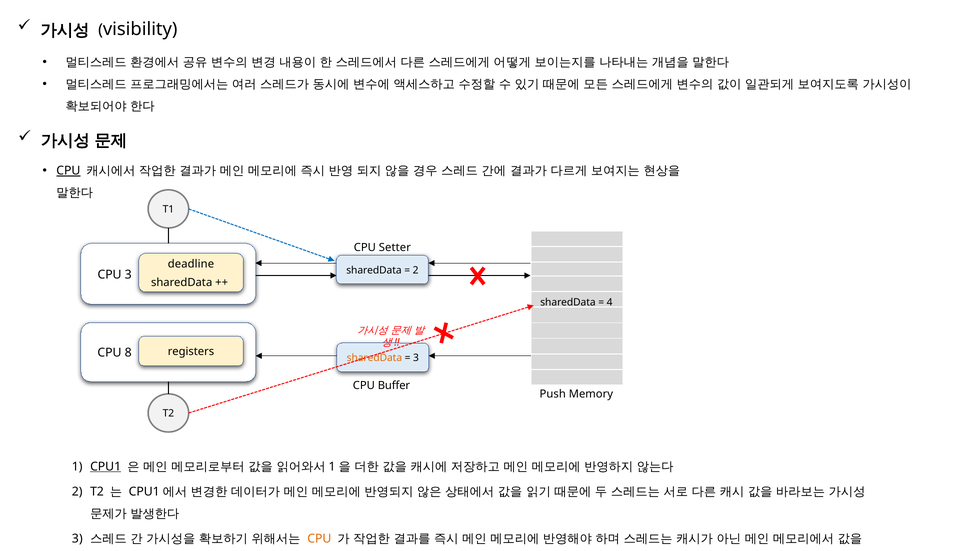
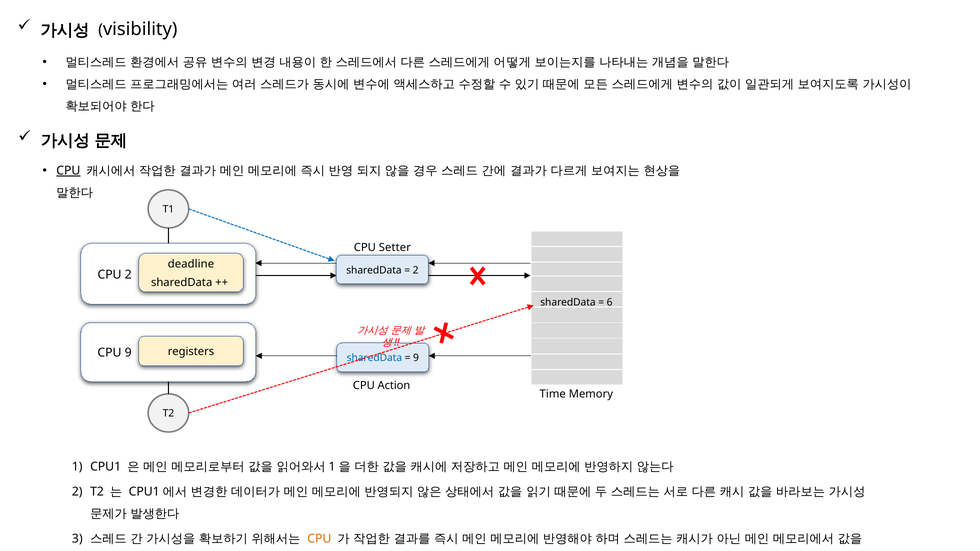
CPU 3: 3 -> 2
4: 4 -> 6
CPU 8: 8 -> 9
sharedData at (374, 358) colour: orange -> blue
3 at (416, 358): 3 -> 9
Buffer: Buffer -> Action
Push: Push -> Time
CPU1 underline: present -> none
